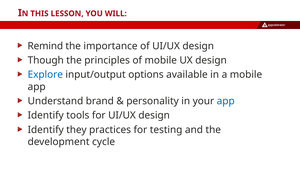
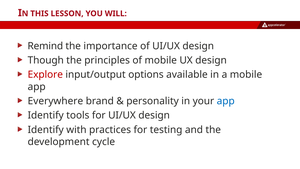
Explore colour: blue -> red
Understand: Understand -> Everywhere
they: they -> with
